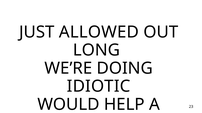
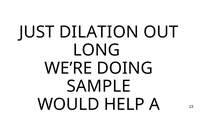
ALLOWED: ALLOWED -> DILATION
IDIOTIC: IDIOTIC -> SAMPLE
